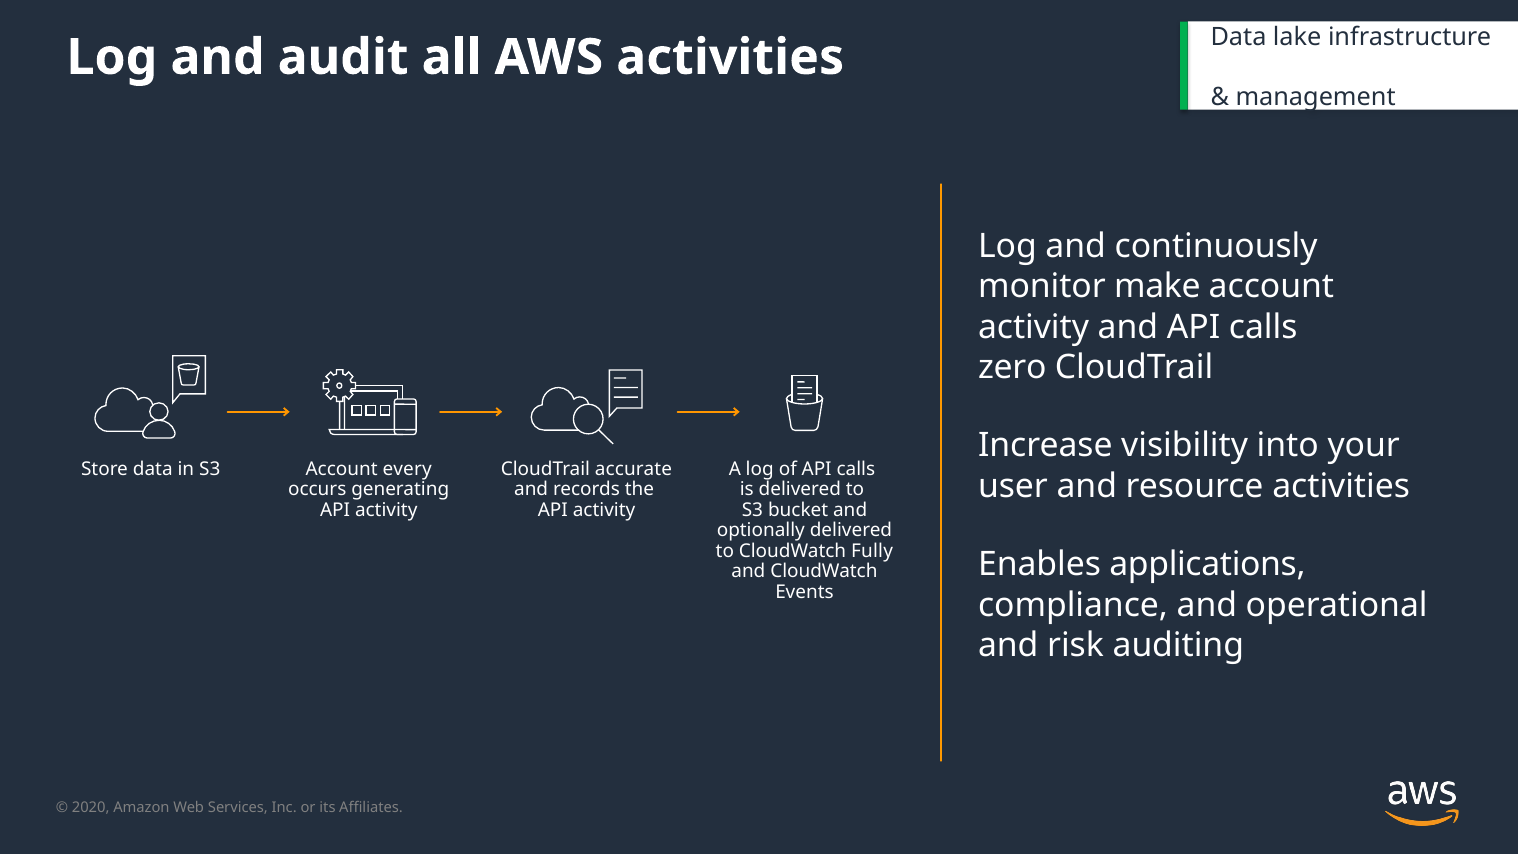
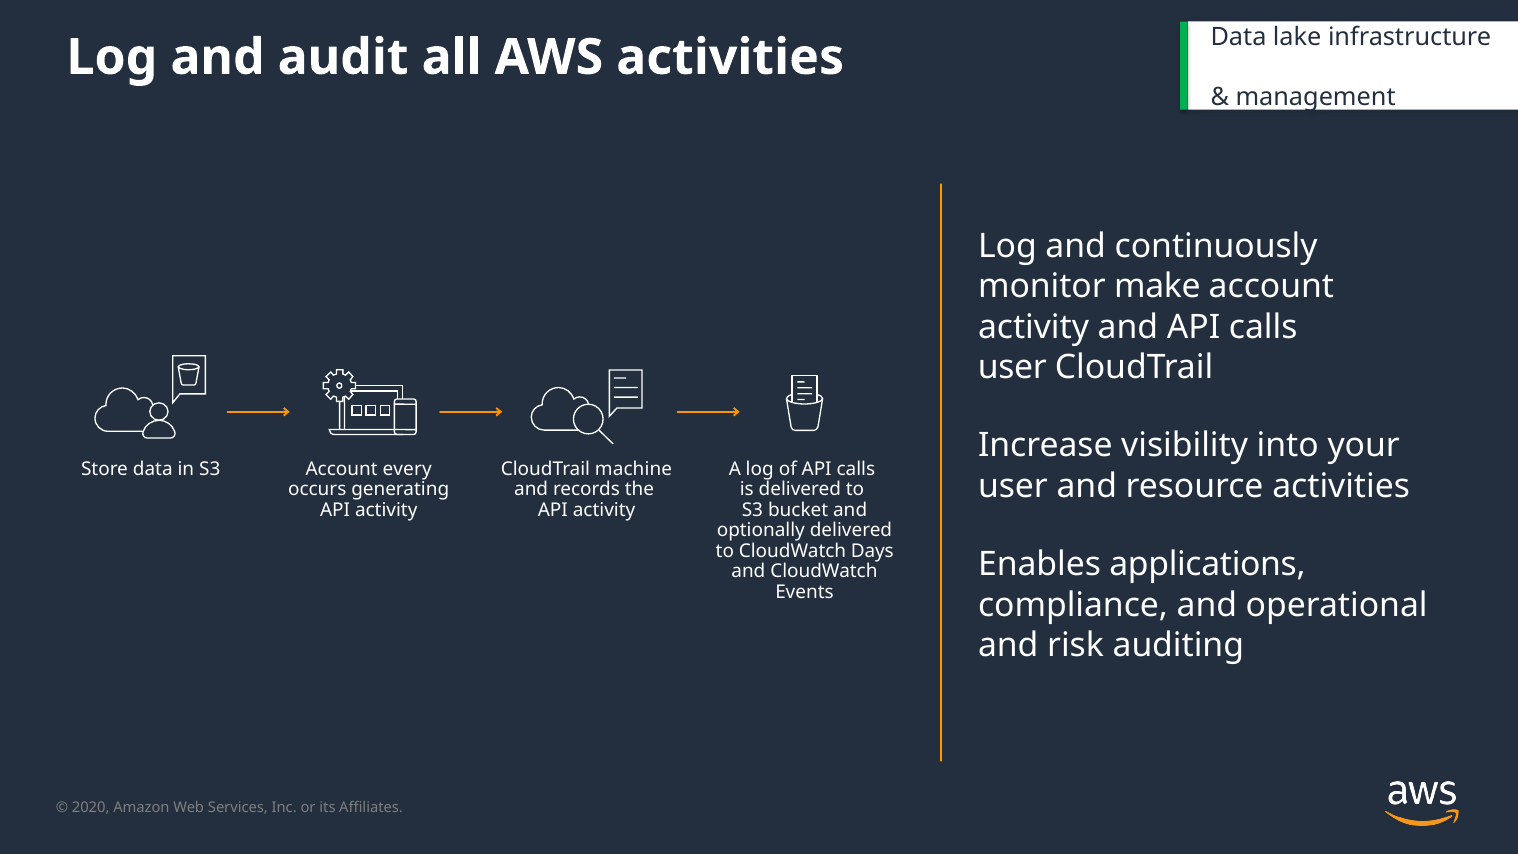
zero at (1012, 367): zero -> user
accurate: accurate -> machine
Fully: Fully -> Days
